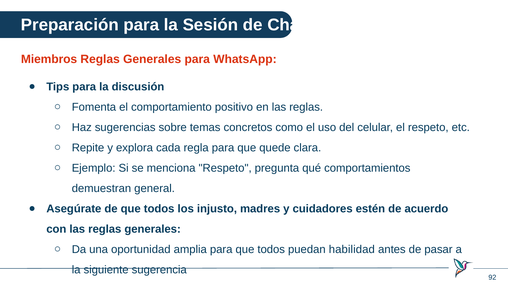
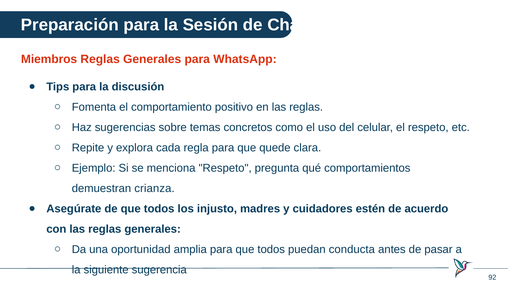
general: general -> crianza
habilidad: habilidad -> conducta
